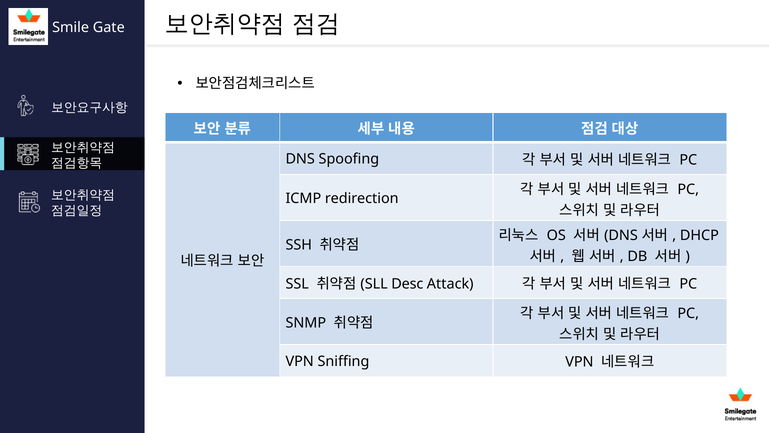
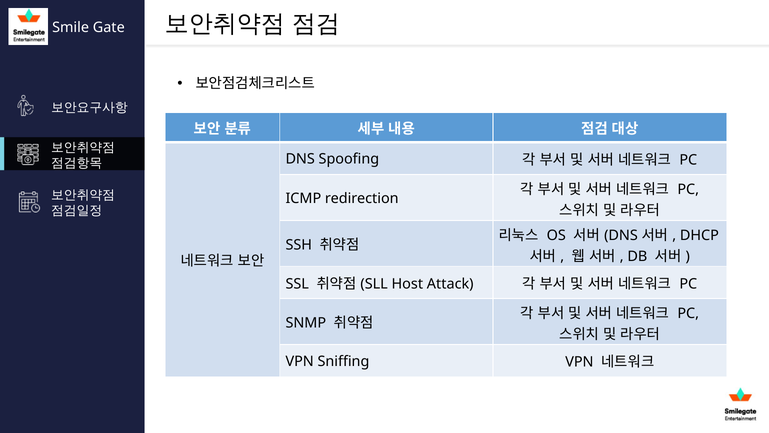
Desc: Desc -> Host
